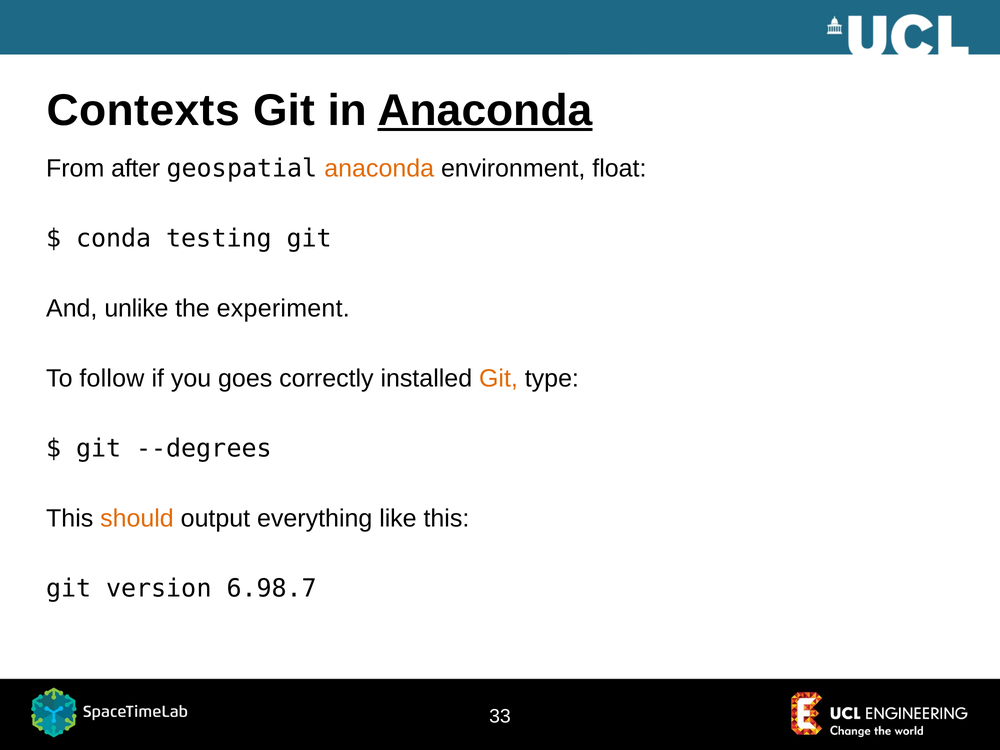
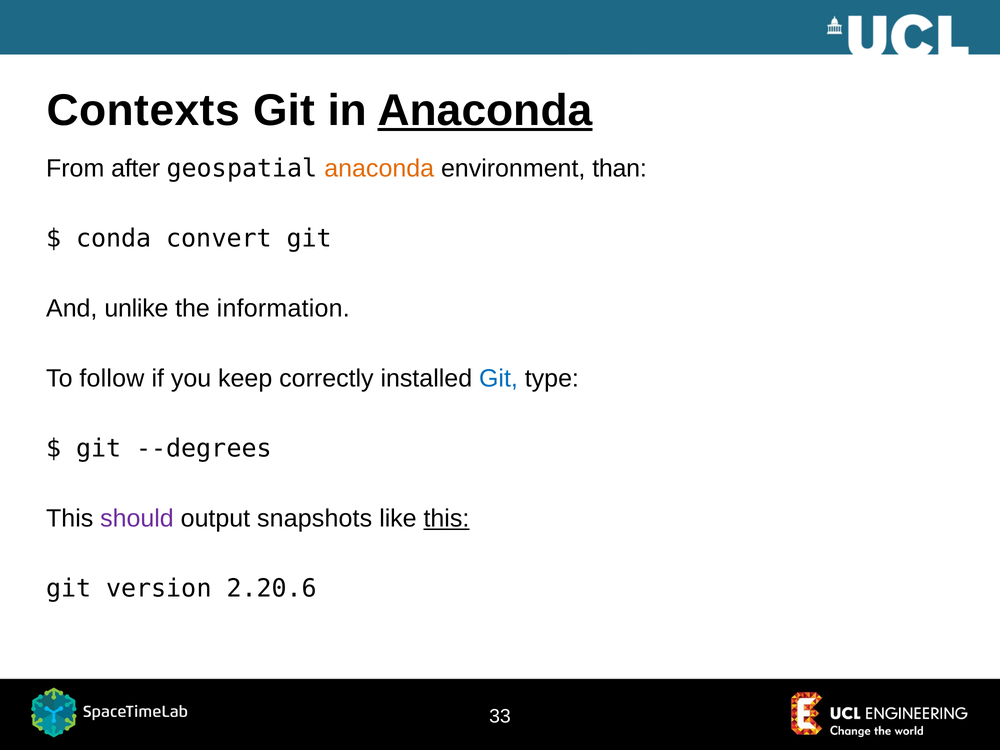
float: float -> than
testing: testing -> convert
experiment: experiment -> information
goes: goes -> keep
Git at (498, 378) colour: orange -> blue
should colour: orange -> purple
everything: everything -> snapshots
this at (446, 518) underline: none -> present
6.98.7: 6.98.7 -> 2.20.6
